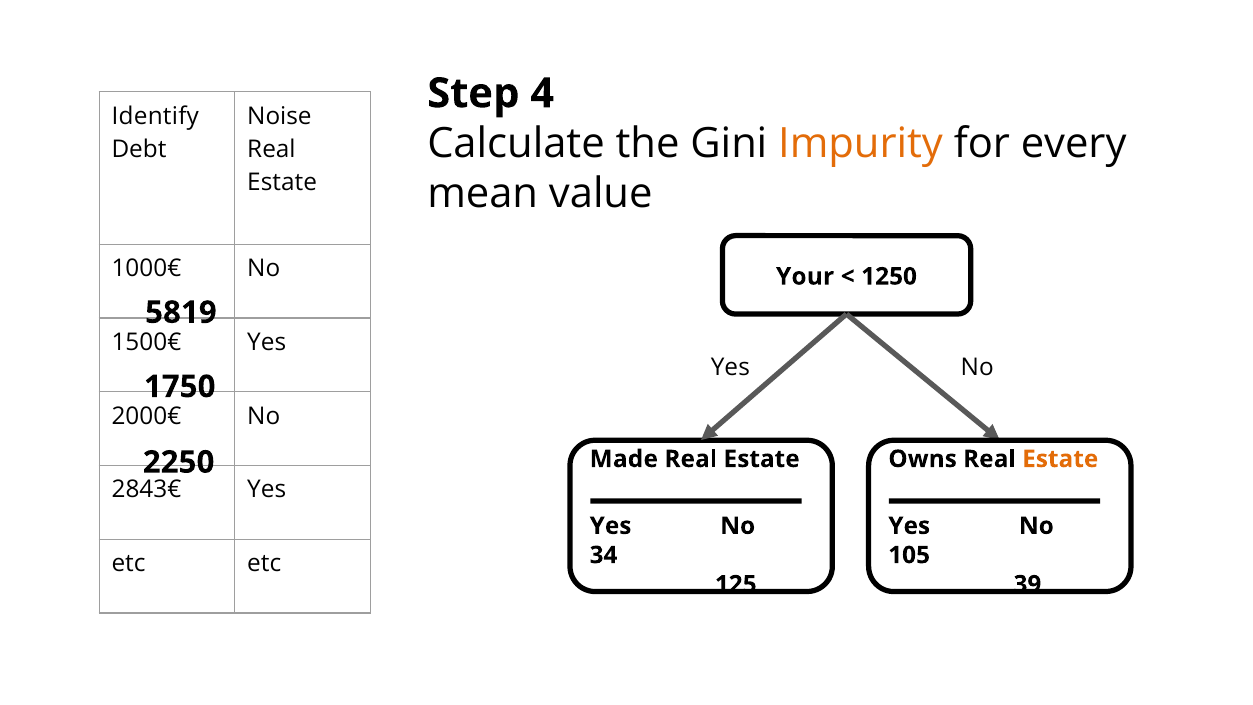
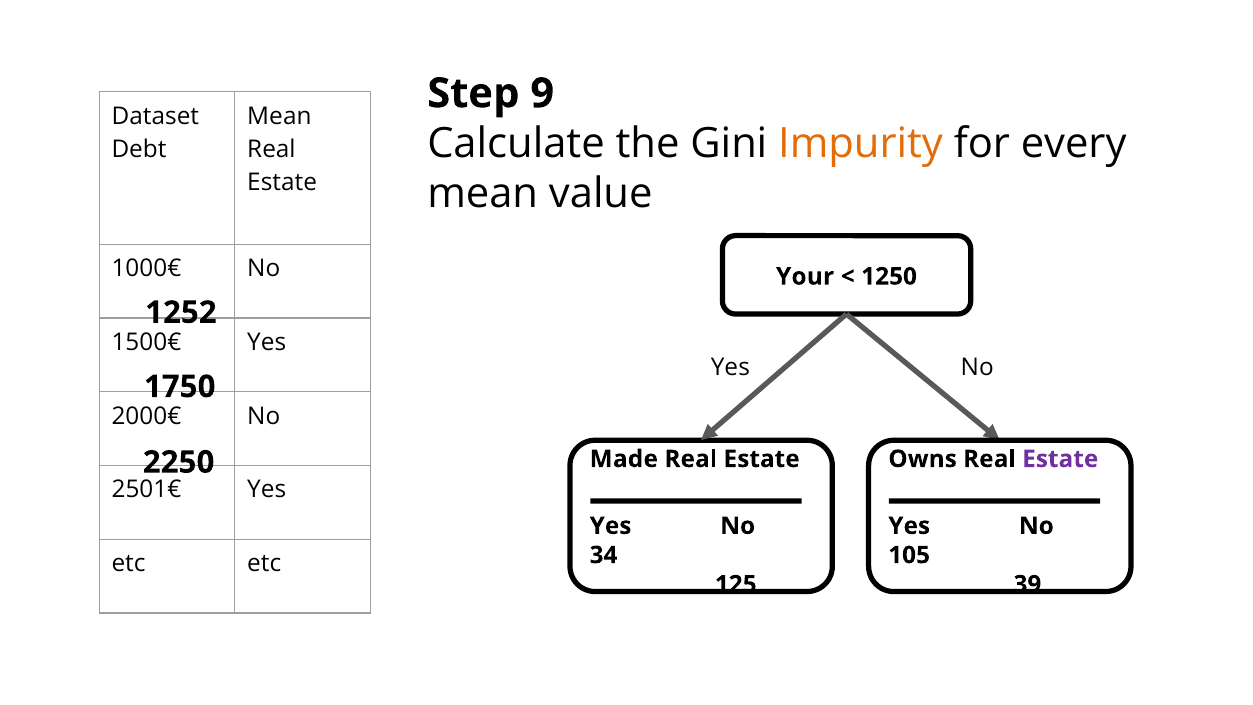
4: 4 -> 9
Identify: Identify -> Dataset
Noise at (279, 116): Noise -> Mean
5819: 5819 -> 1252
Estate at (1060, 459) colour: orange -> purple
2843€: 2843€ -> 2501€
